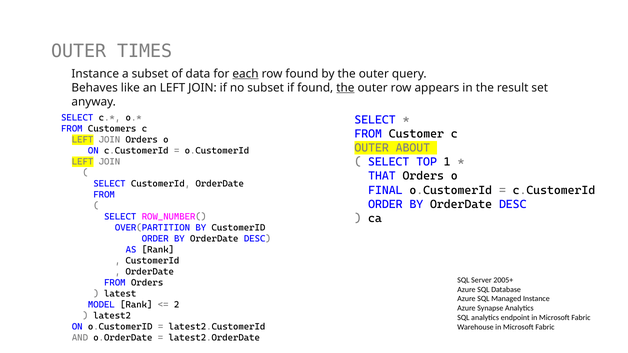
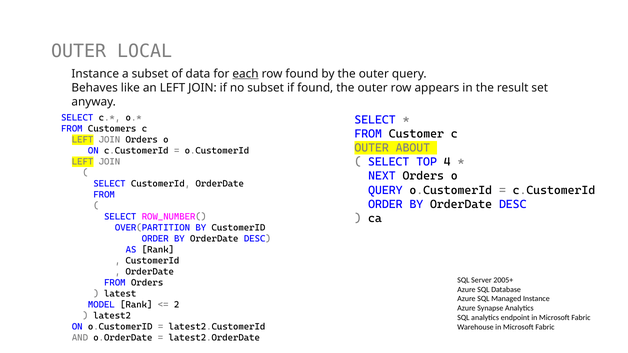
TIMES: TIMES -> LOCAL
the at (345, 88) underline: present -> none
1: 1 -> 4
THAT: THAT -> NEXT
FINAL at (385, 190): FINAL -> QUERY
